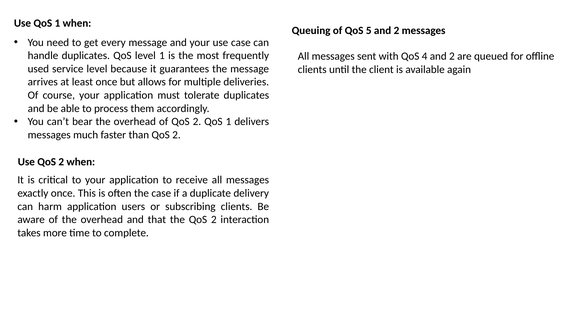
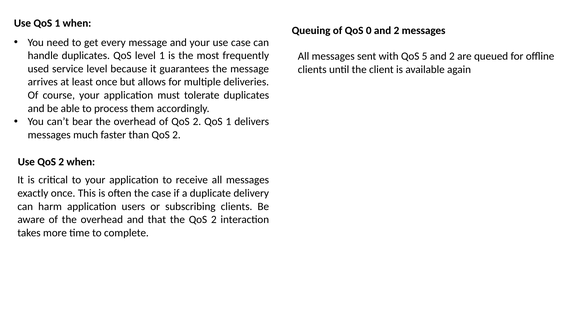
5: 5 -> 0
4: 4 -> 5
